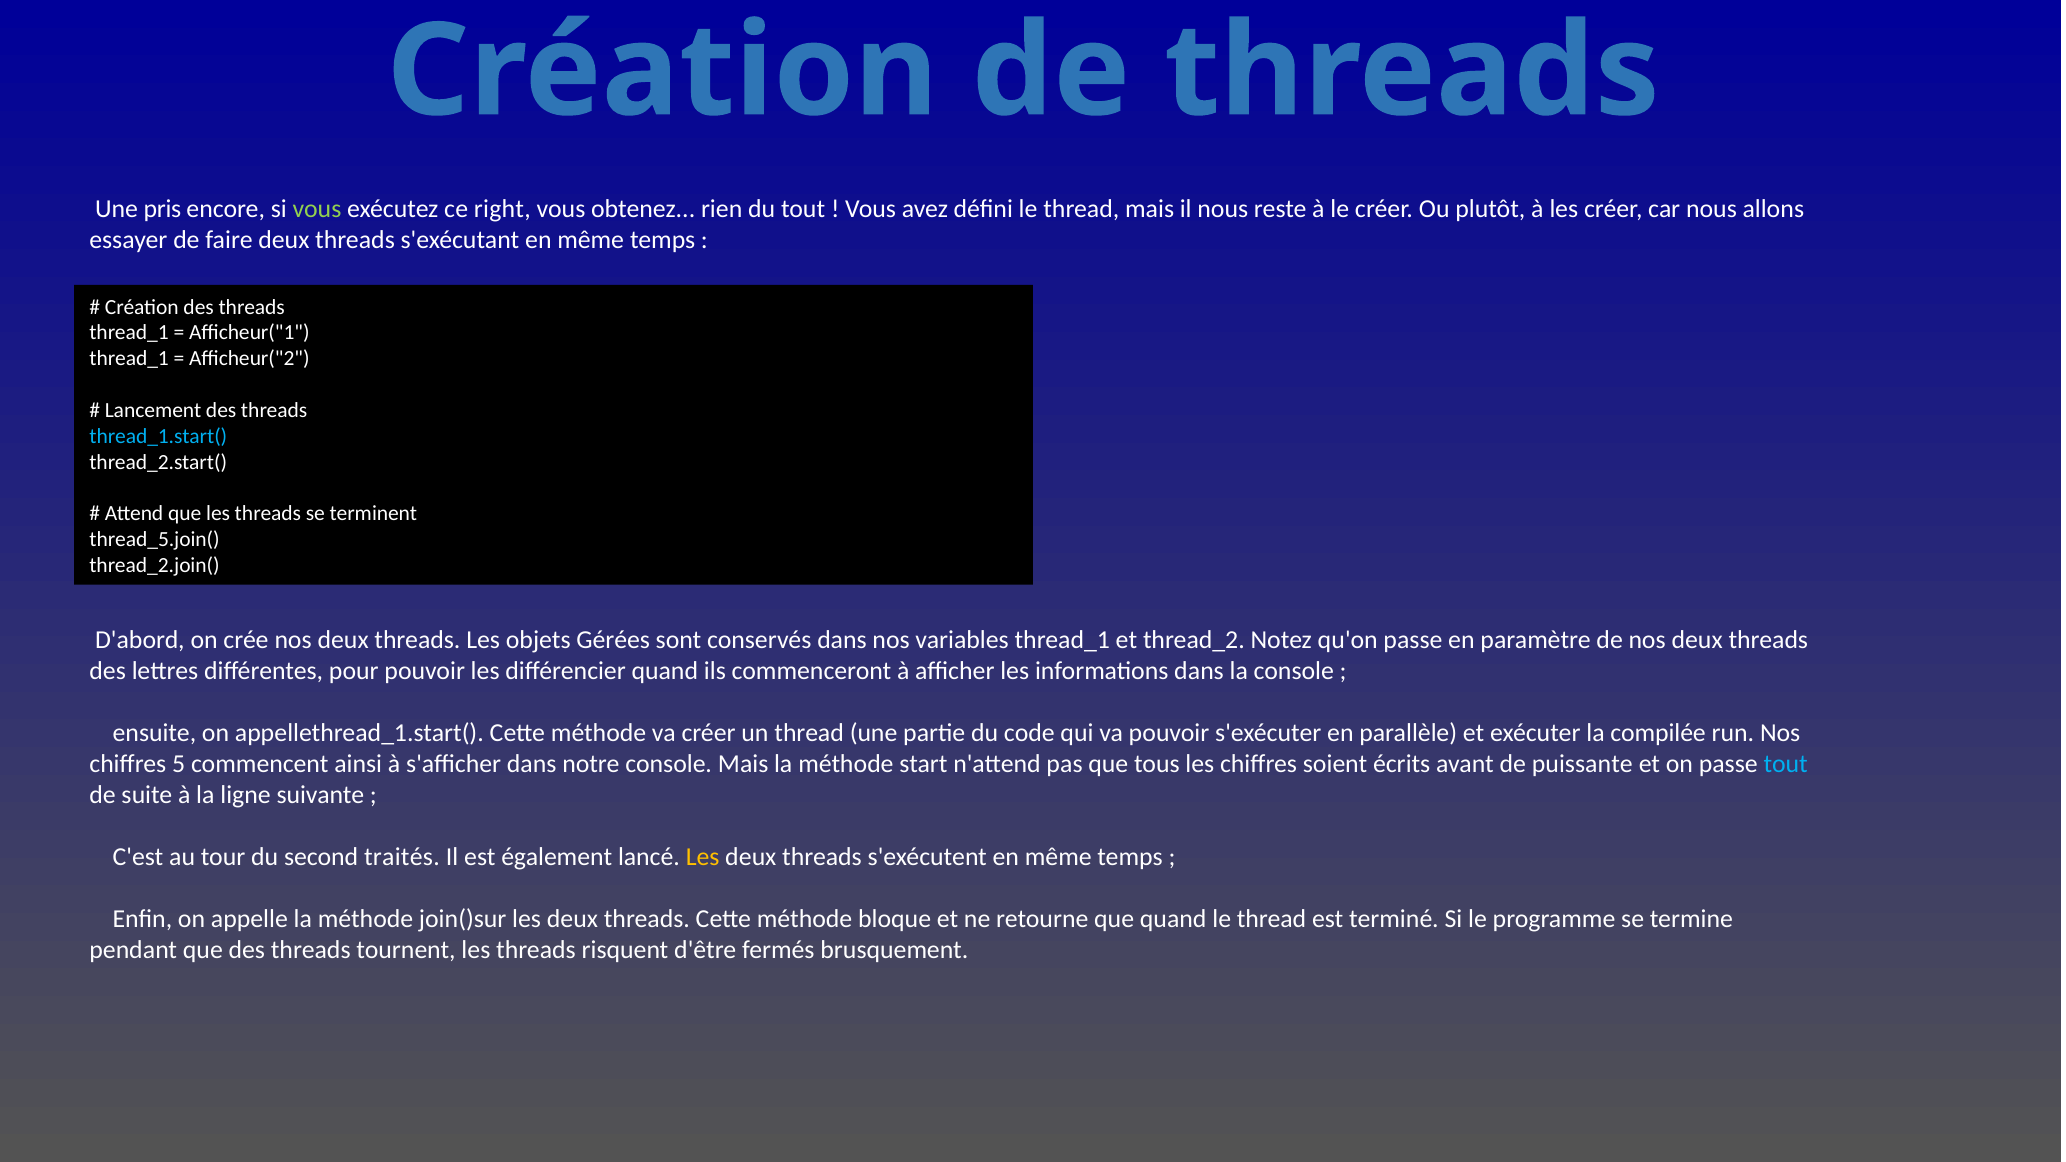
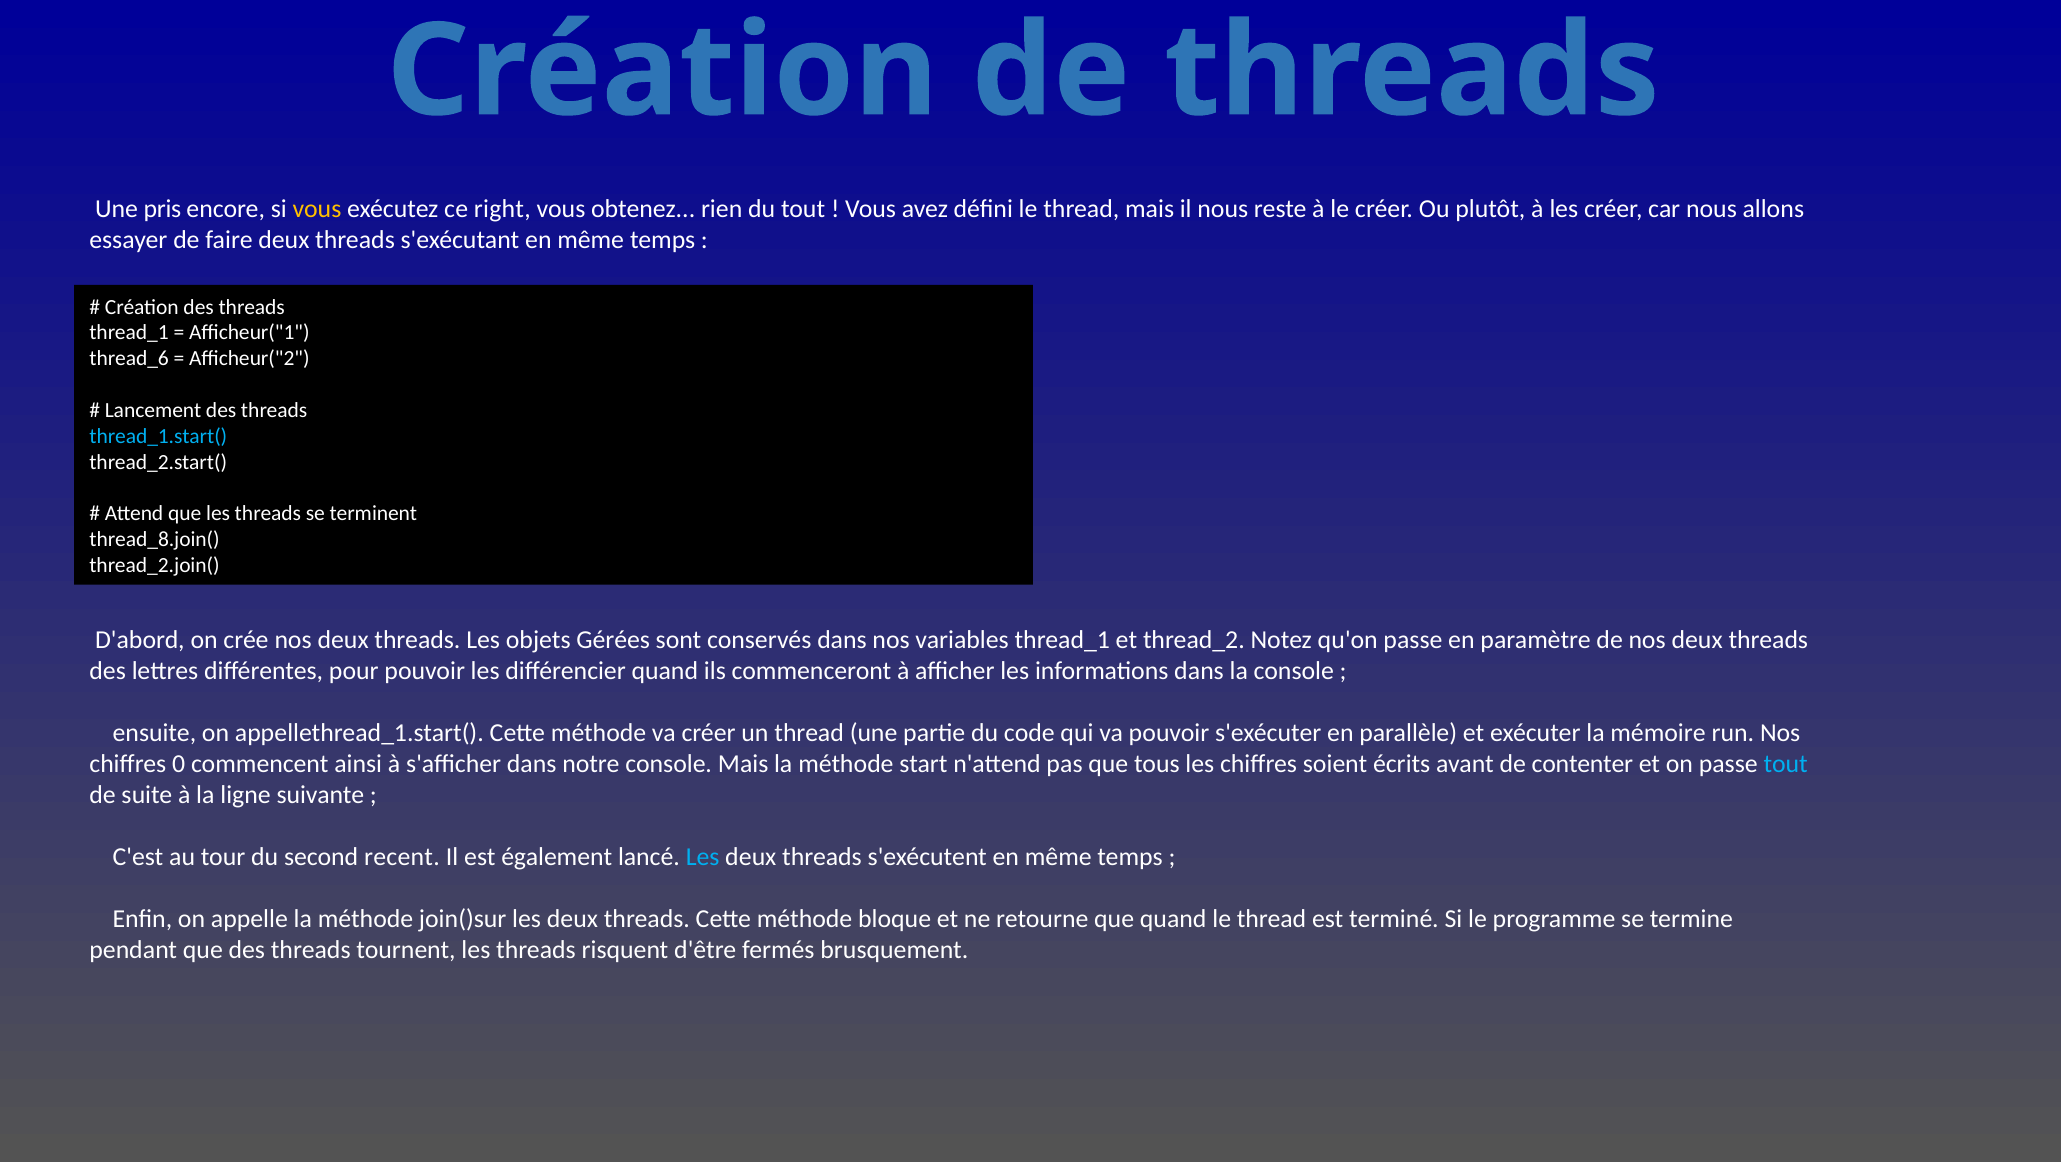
vous at (317, 209) colour: light green -> yellow
thread_1 at (129, 359): thread_1 -> thread_6
thread_5.join(: thread_5.join( -> thread_8.join(
compilée: compilée -> mémoire
5: 5 -> 0
puissante: puissante -> contenter
traités: traités -> recent
Les at (703, 857) colour: yellow -> light blue
